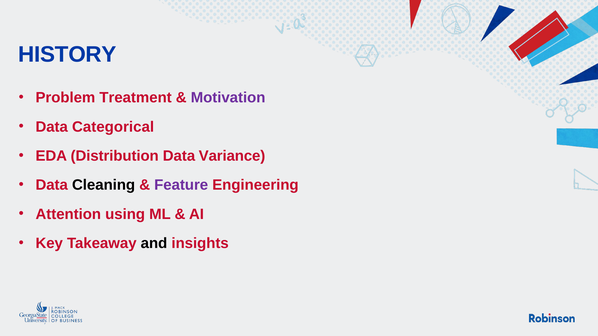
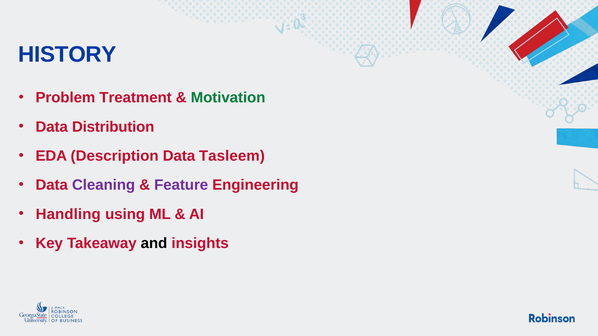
Motivation colour: purple -> green
Categorical: Categorical -> Distribution
Distribution: Distribution -> Description
Variance: Variance -> Tasleem
Cleaning colour: black -> purple
Attention: Attention -> Handling
